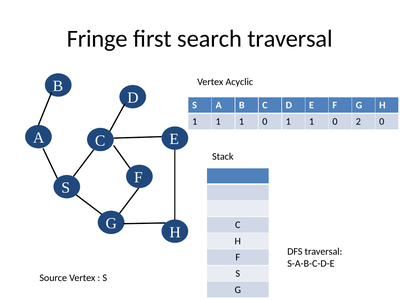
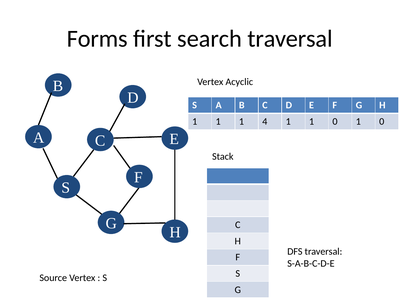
Fringe: Fringe -> Forms
1 1 1 0: 0 -> 4
0 2: 2 -> 1
